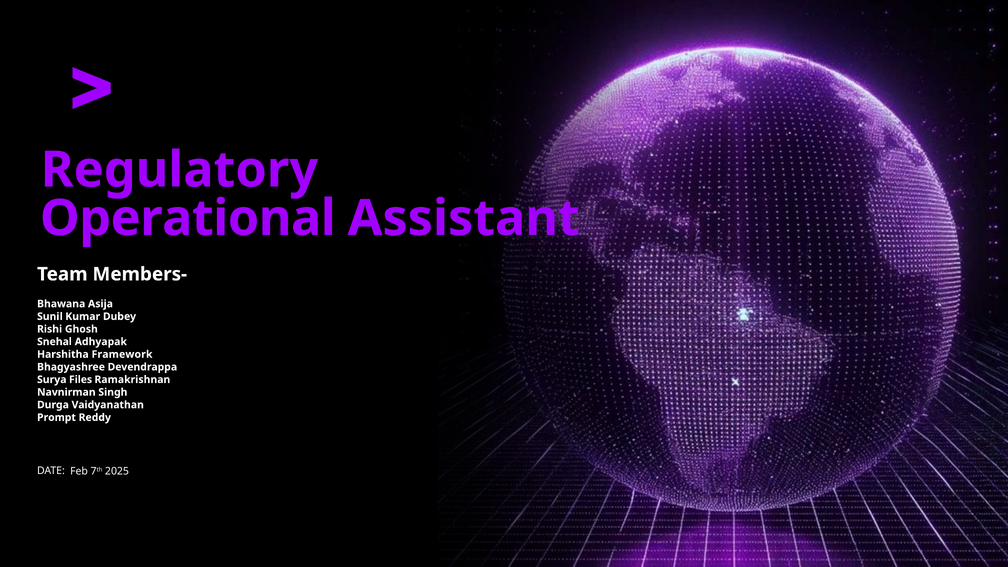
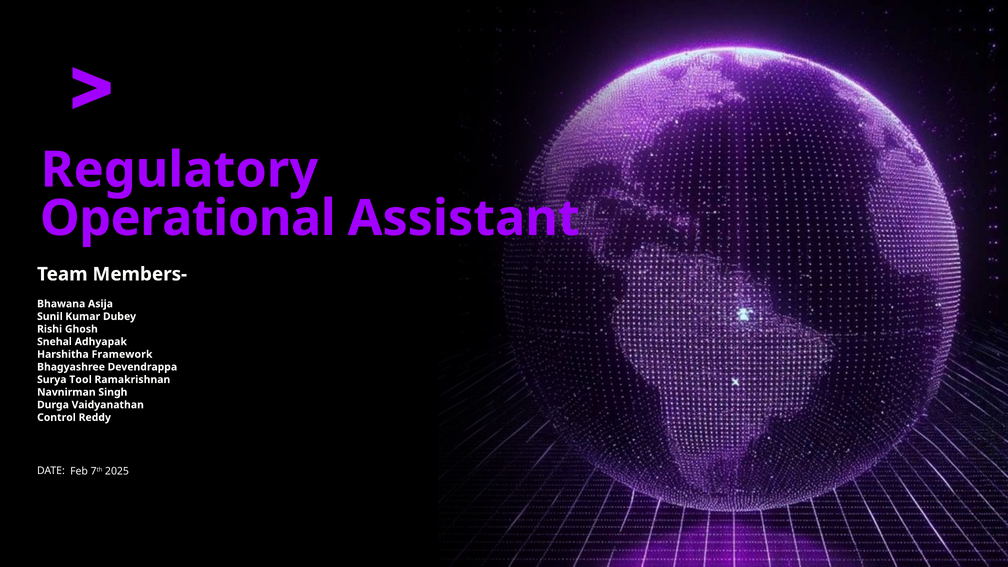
Files: Files -> Tool
Prompt: Prompt -> Control
